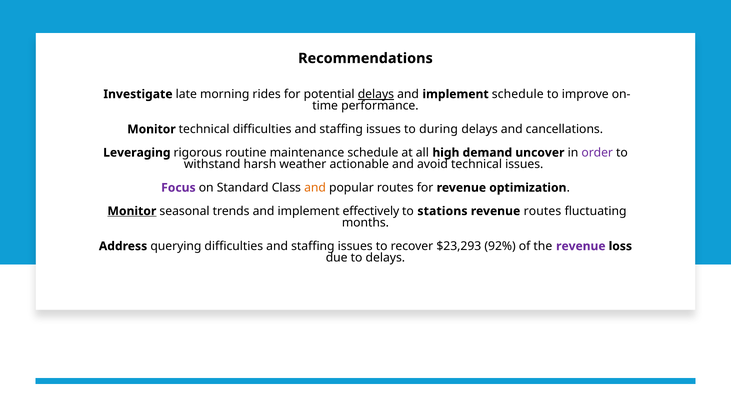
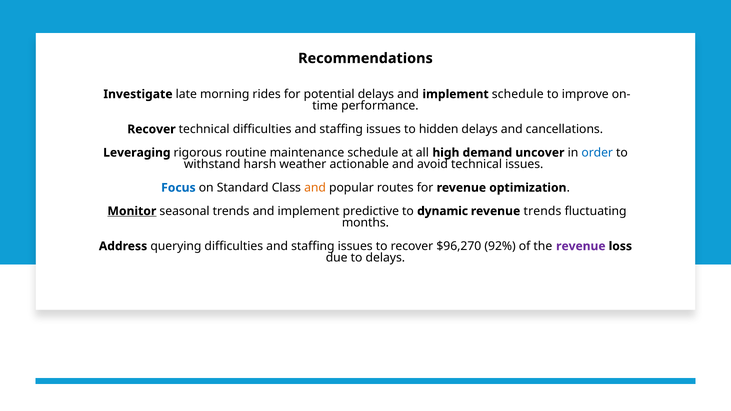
delays at (376, 94) underline: present -> none
Monitor at (151, 129): Monitor -> Recover
during: during -> hidden
order colour: purple -> blue
Focus colour: purple -> blue
effectively: effectively -> predictive
stations: stations -> dynamic
revenue routes: routes -> trends
$23,293: $23,293 -> $96,270
